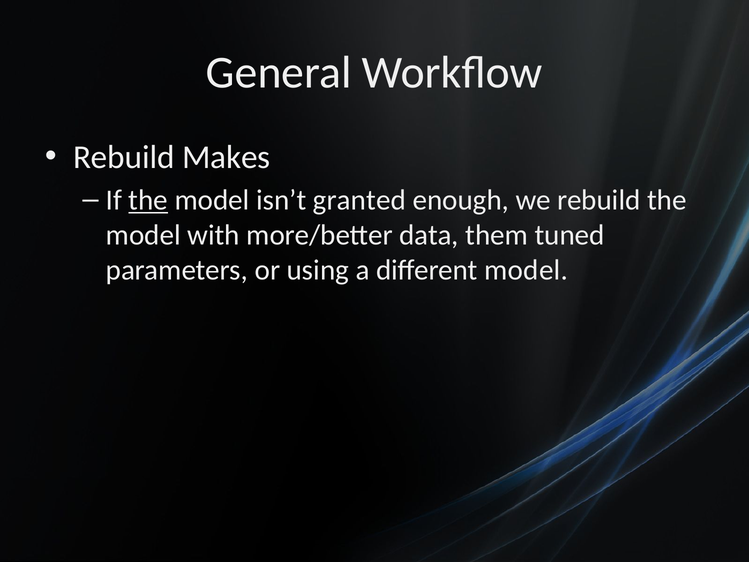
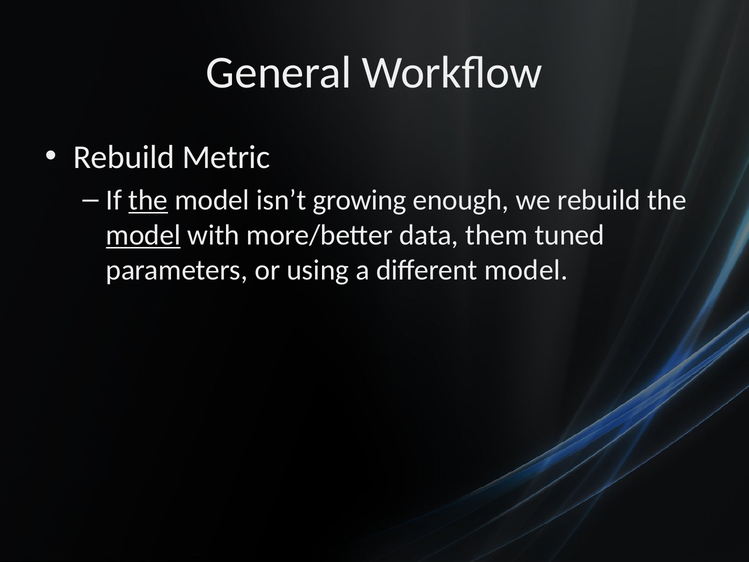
Makes: Makes -> Metric
granted: granted -> growing
model at (143, 235) underline: none -> present
